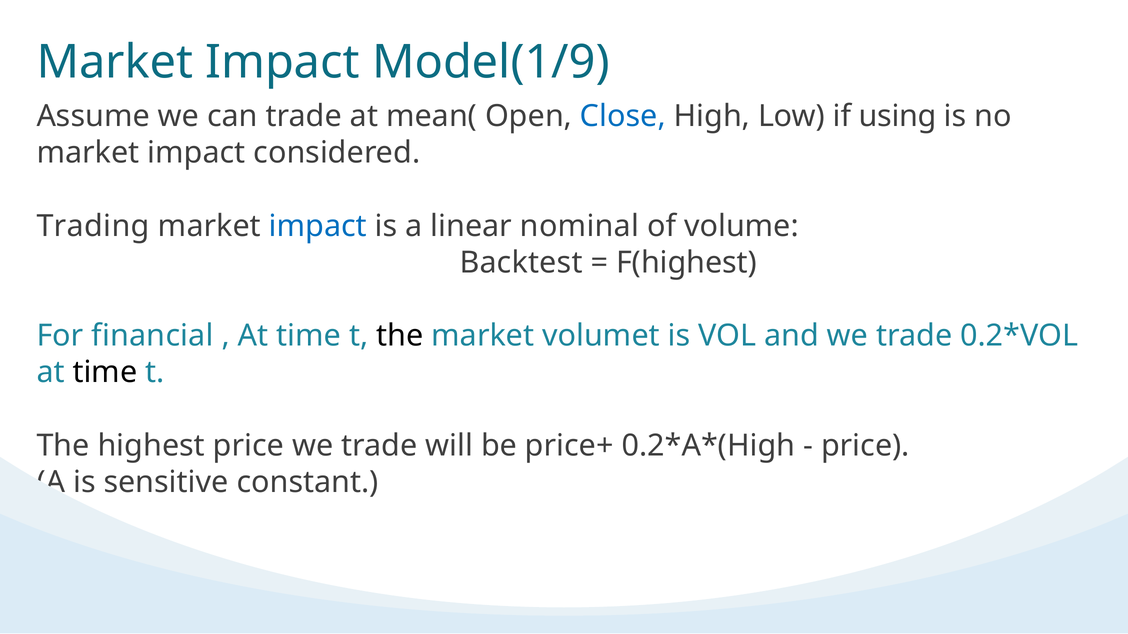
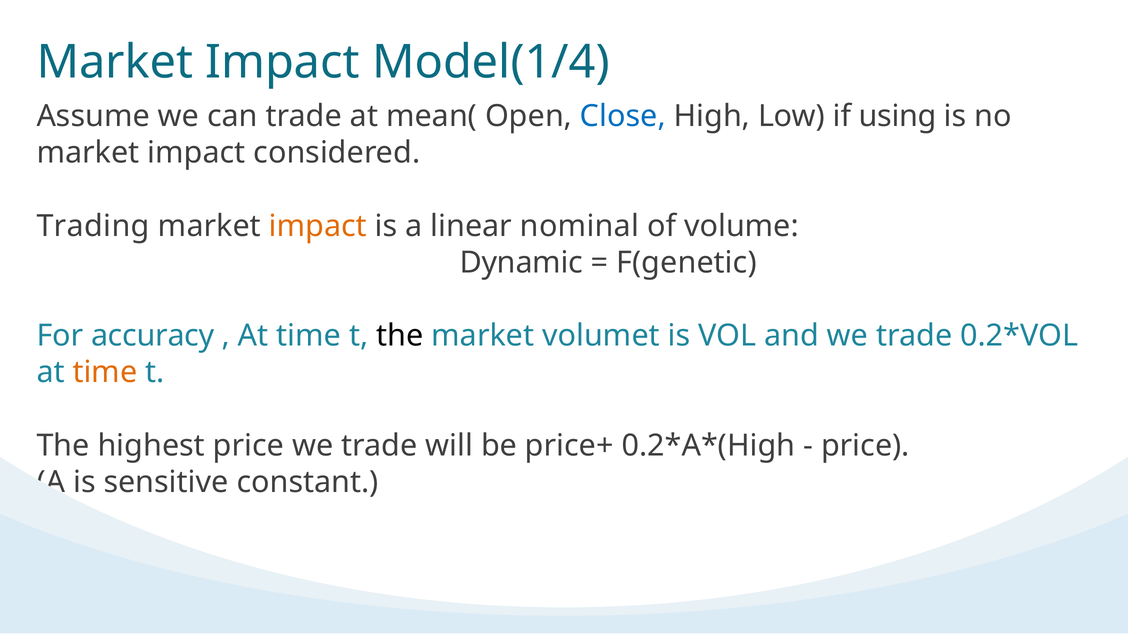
Model(1/9: Model(1/9 -> Model(1/4
impact at (318, 226) colour: blue -> orange
Backtest: Backtest -> Dynamic
F(highest: F(highest -> F(genetic
financial: financial -> accuracy
time at (105, 373) colour: black -> orange
